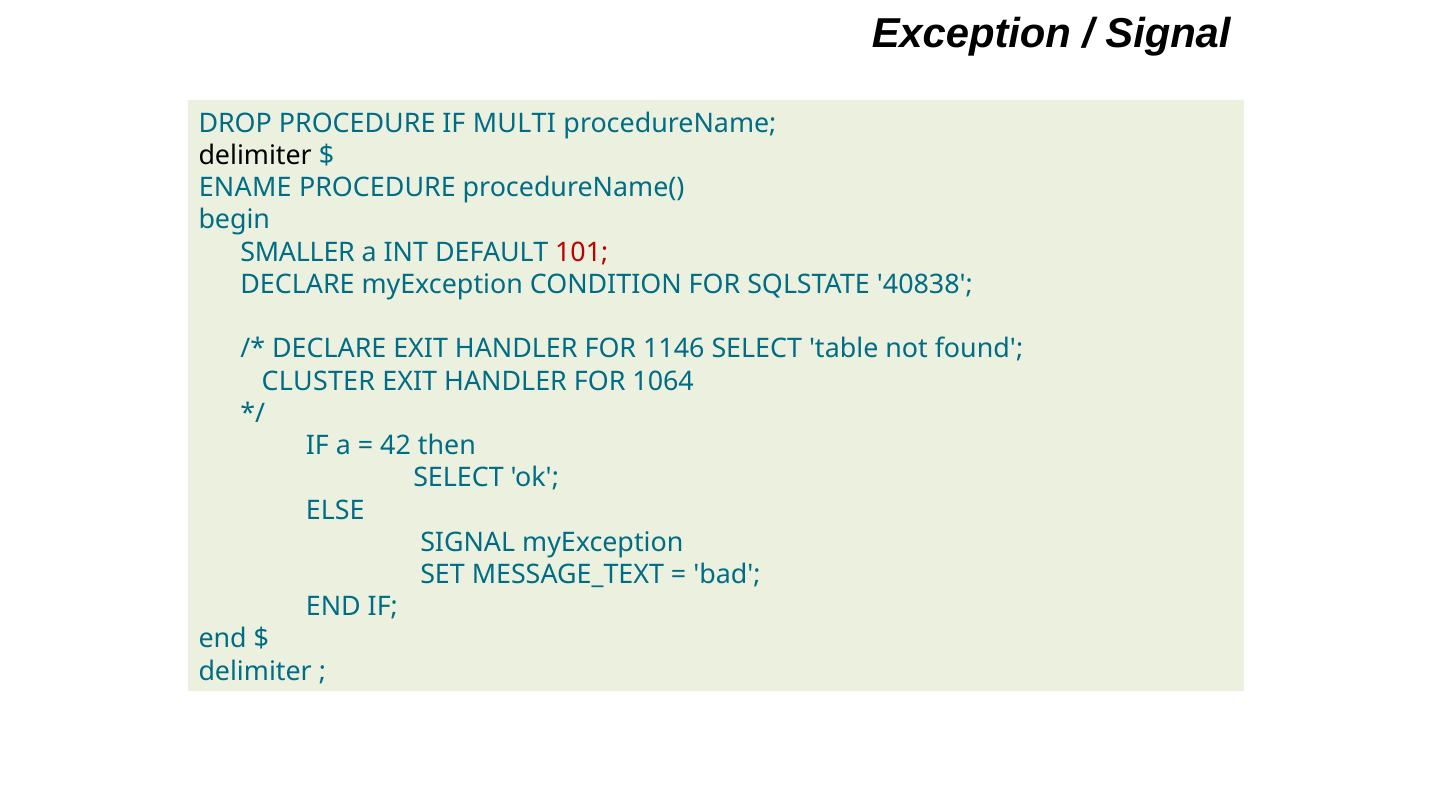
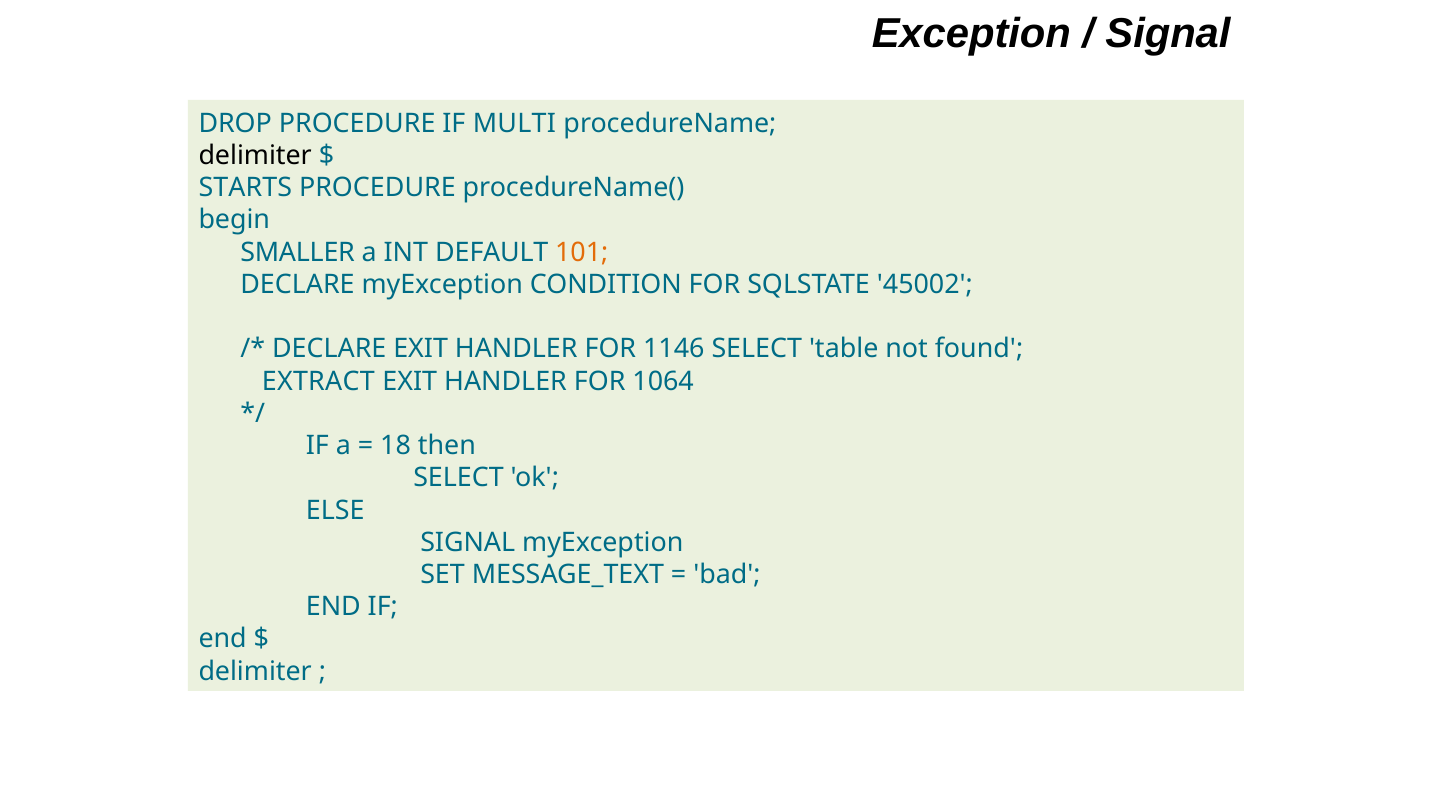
ENAME: ENAME -> STARTS
101 colour: red -> orange
40838: 40838 -> 45002
CLUSTER: CLUSTER -> EXTRACT
42: 42 -> 18
